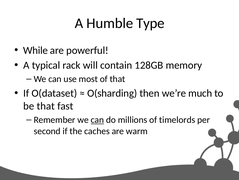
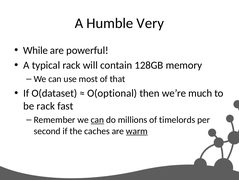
Type: Type -> Very
O(sharding: O(sharding -> O(optional
be that: that -> rack
warm underline: none -> present
